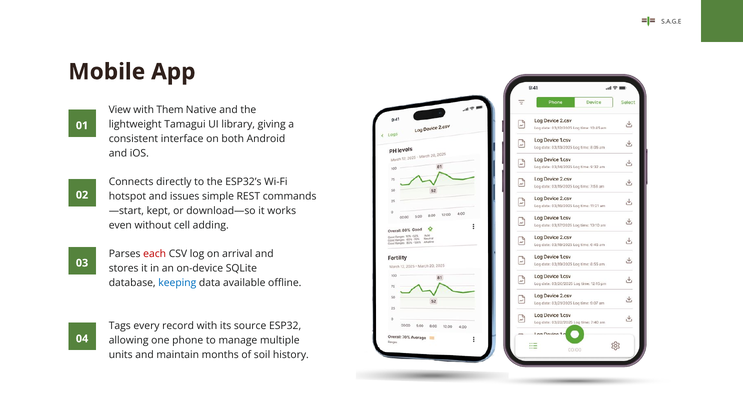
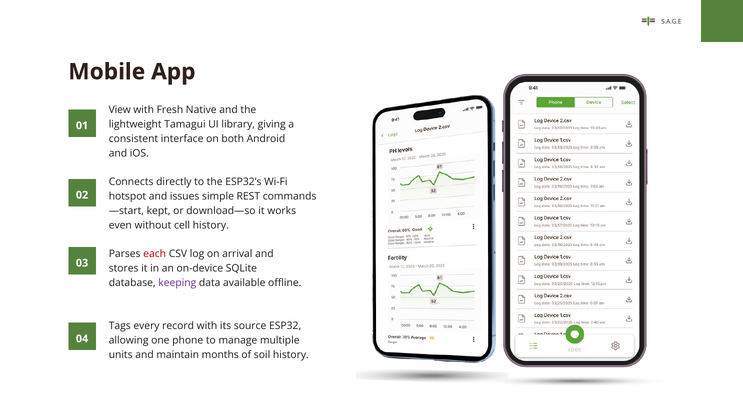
Them: Them -> Fresh
cell adding: adding -> history
keeping colour: blue -> purple
